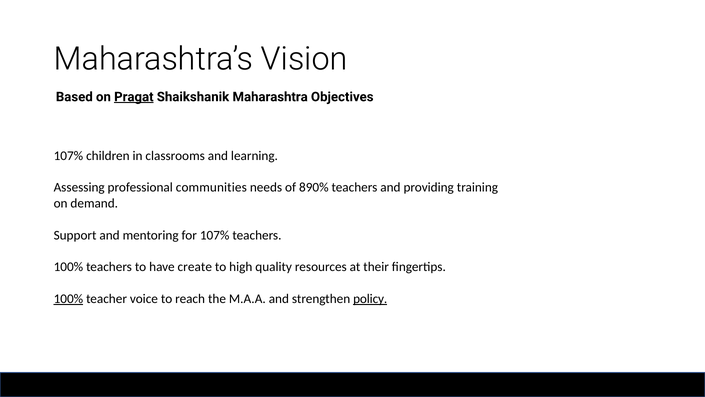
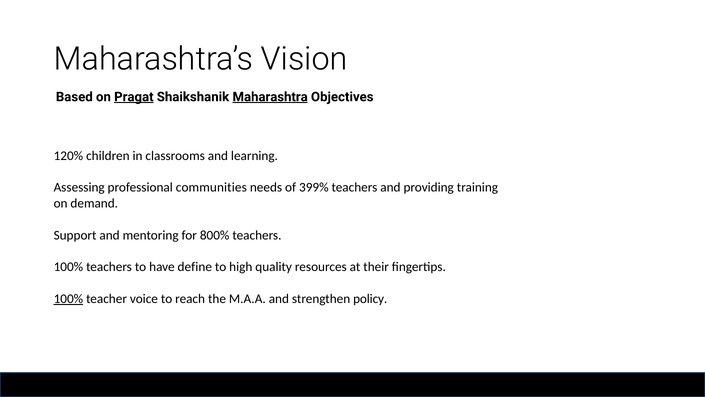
Maharashtra underline: none -> present
107% at (68, 156): 107% -> 120%
890%: 890% -> 399%
for 107%: 107% -> 800%
create: create -> define
policy underline: present -> none
